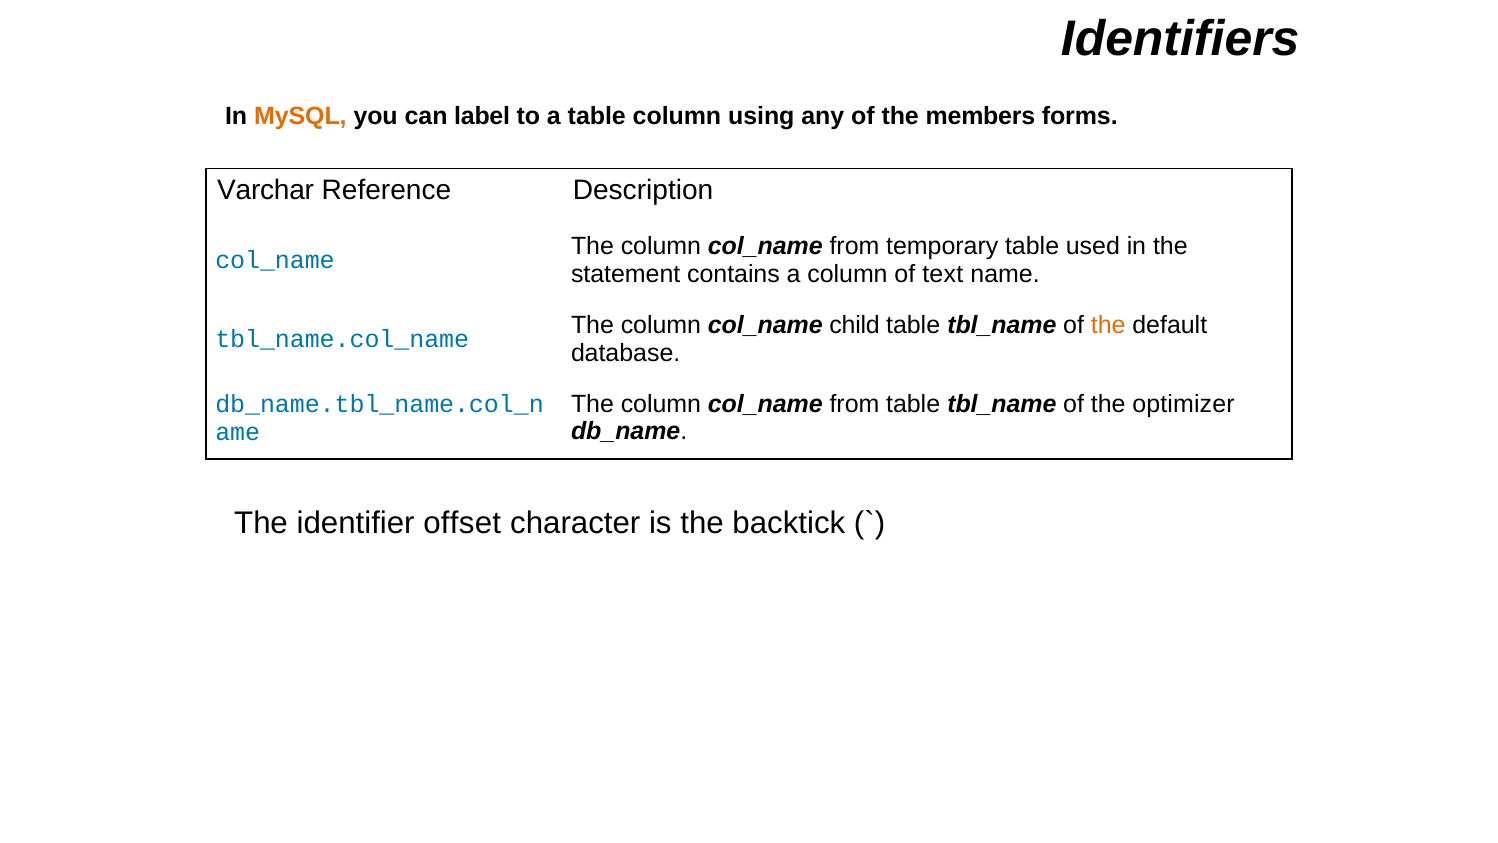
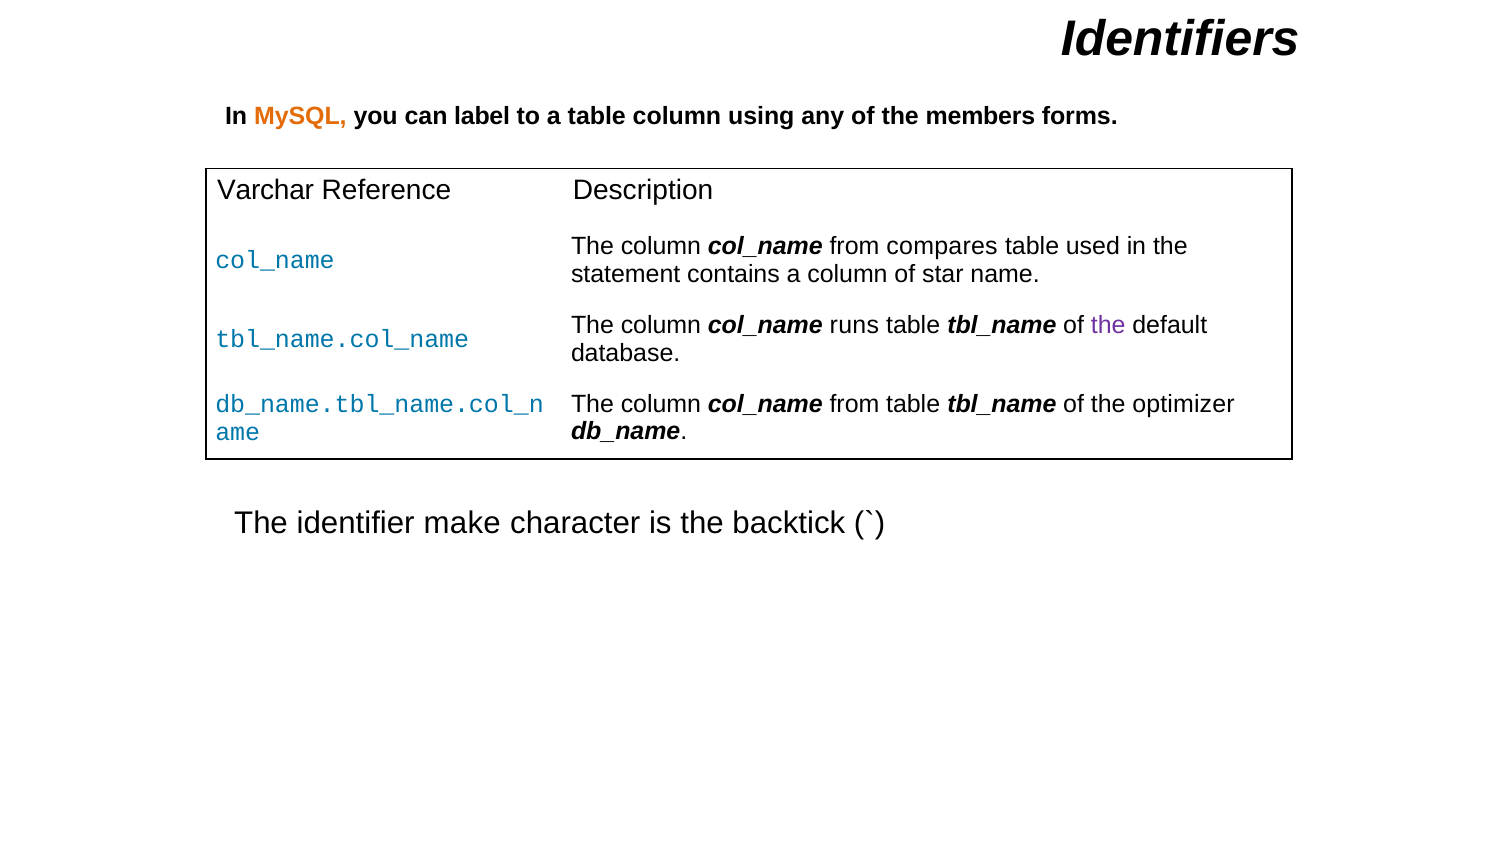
temporary: temporary -> compares
text: text -> star
child: child -> runs
the at (1108, 325) colour: orange -> purple
offset: offset -> make
